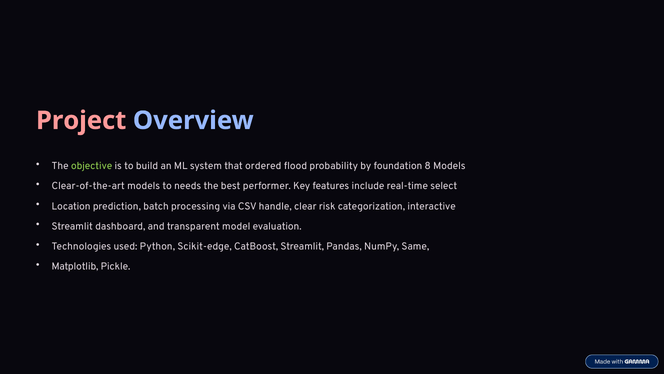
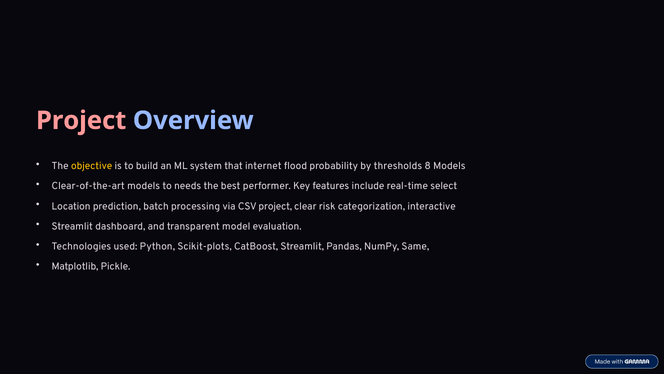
objective colour: light green -> yellow
ordered: ordered -> internet
foundation: foundation -> thresholds
CSV handle: handle -> project
Scikit-edge: Scikit-edge -> Scikit-plots
